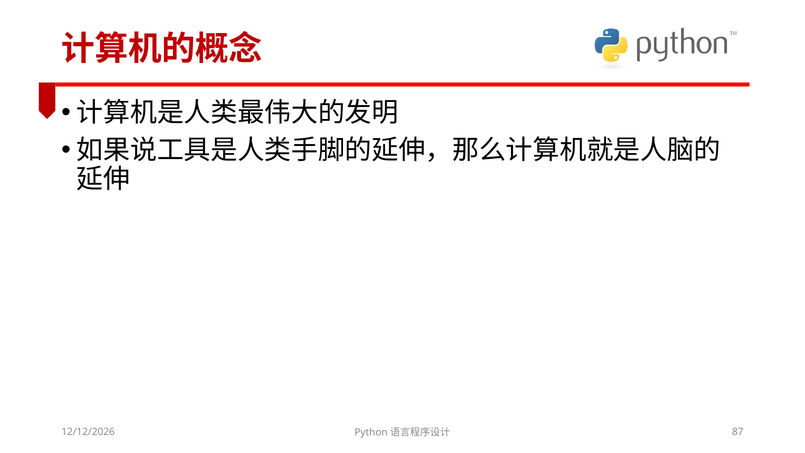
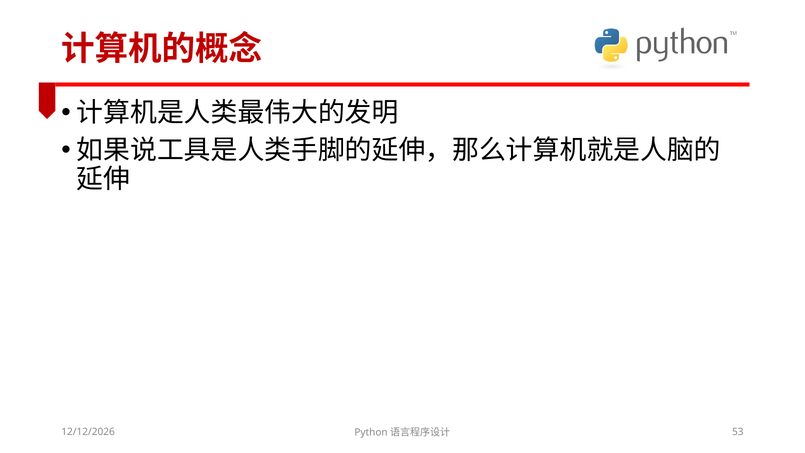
87: 87 -> 53
